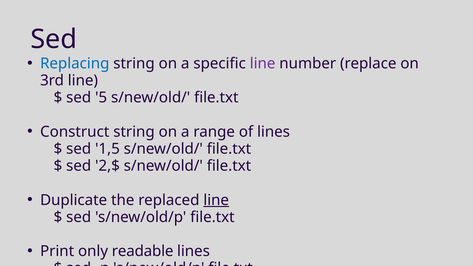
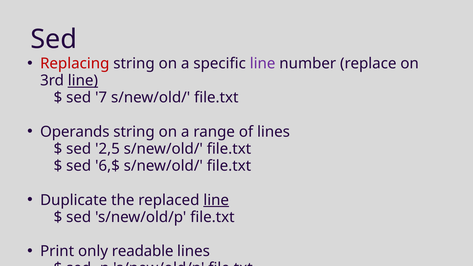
Replacing colour: blue -> red
line at (83, 81) underline: none -> present
5: 5 -> 7
Construct: Construct -> Operands
1,5: 1,5 -> 2,5
2,$: 2,$ -> 6,$
